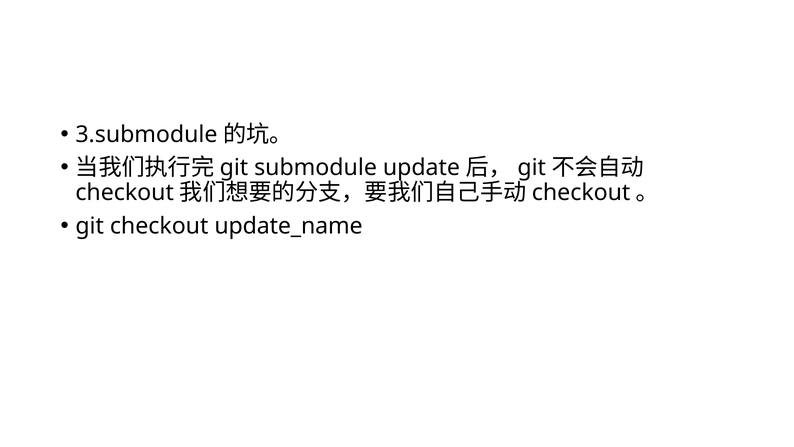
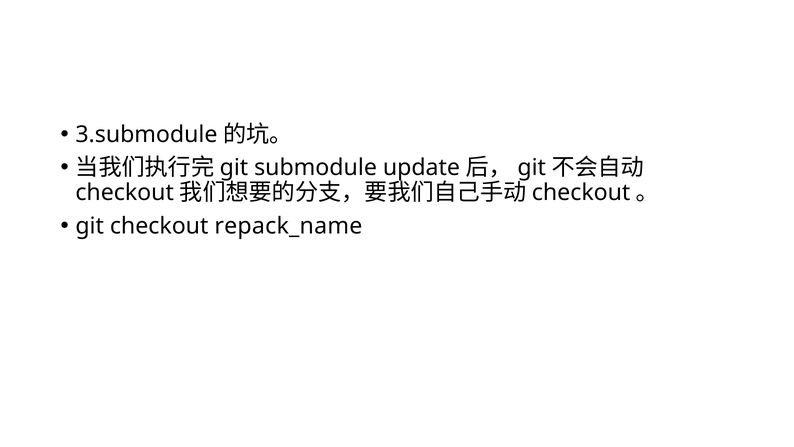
update_name: update_name -> repack_name
